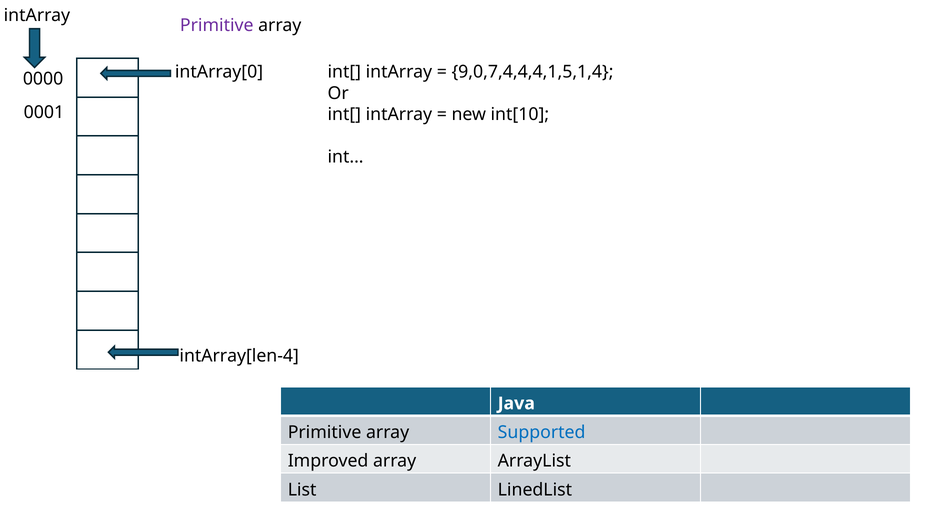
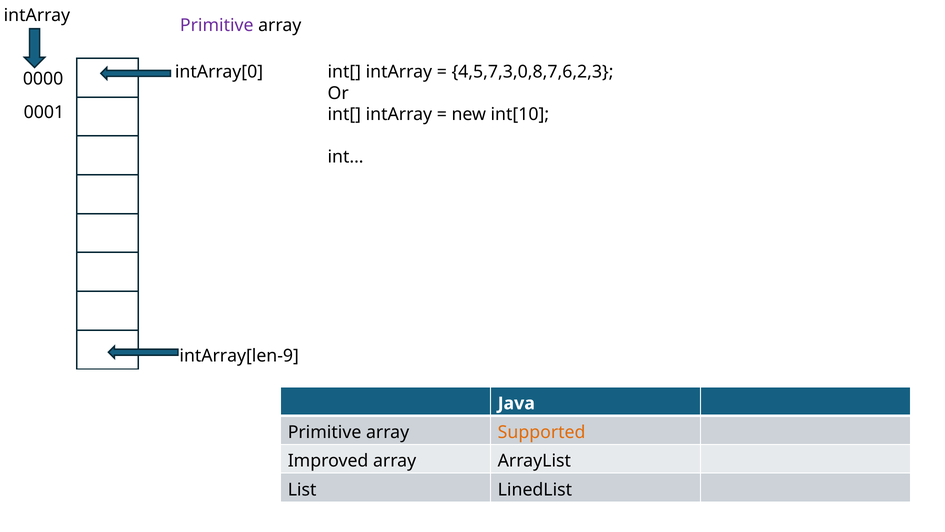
9,0,7,4,4,4,1,5,1,4: 9,0,7,4,4,4,1,5,1,4 -> 4,5,7,3,0,8,7,6,2,3
intArray[len-4: intArray[len-4 -> intArray[len-9
Supported colour: blue -> orange
